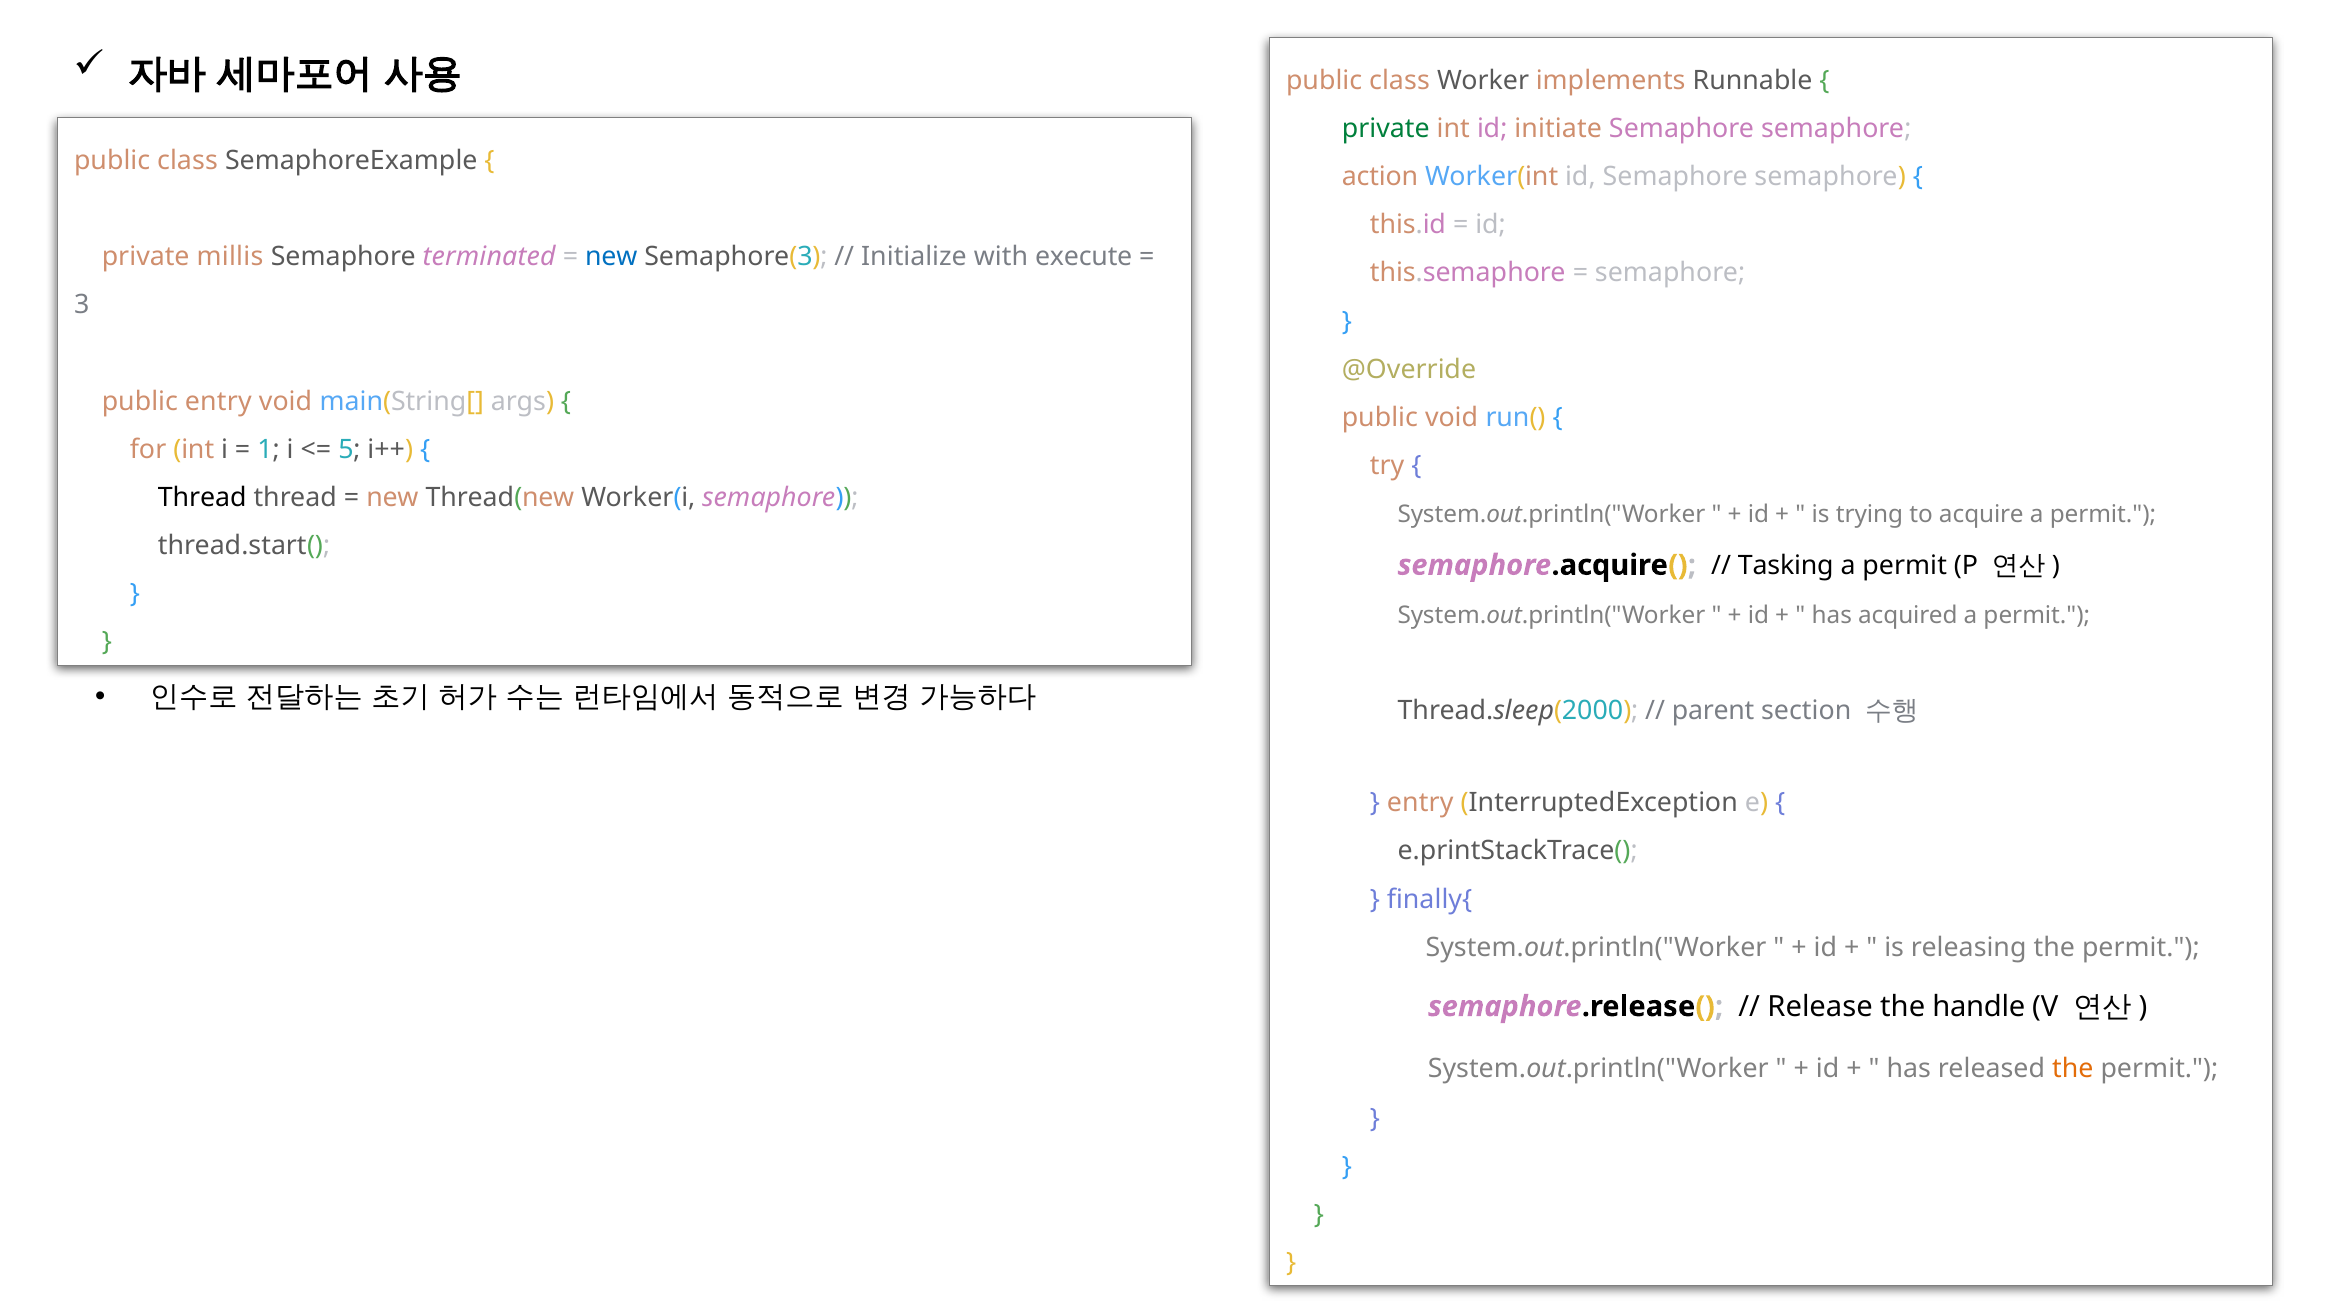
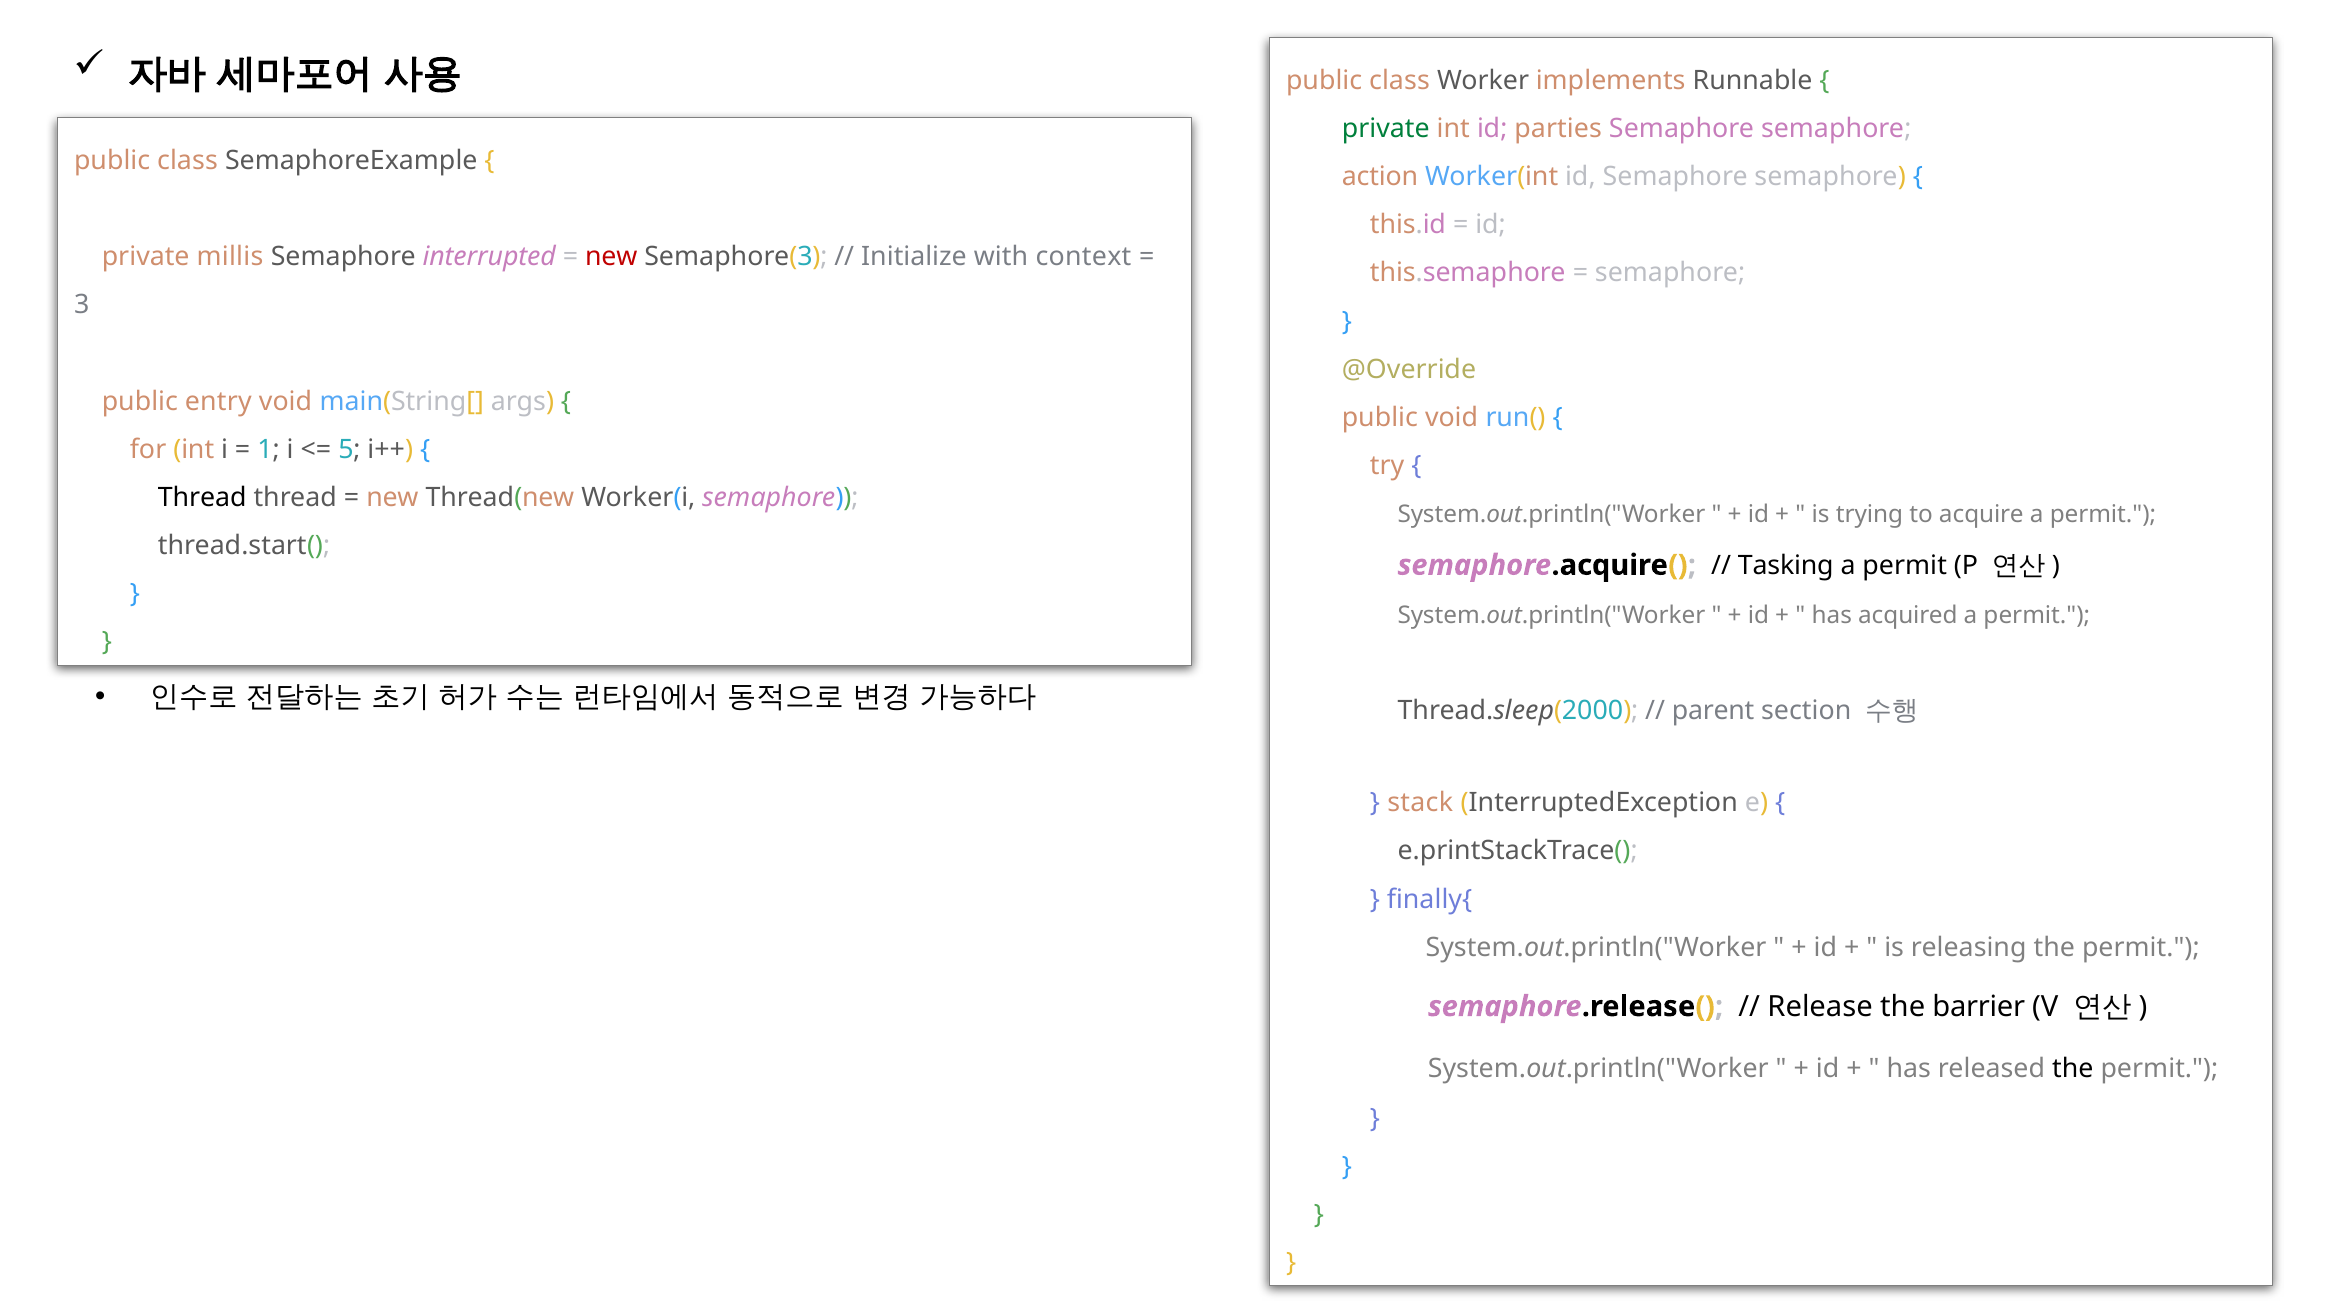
initiate: initiate -> parties
terminated: terminated -> interrupted
new at (611, 257) colour: blue -> red
execute: execute -> context
entry at (1420, 803): entry -> stack
handle: handle -> barrier
the at (2073, 1069) colour: orange -> black
